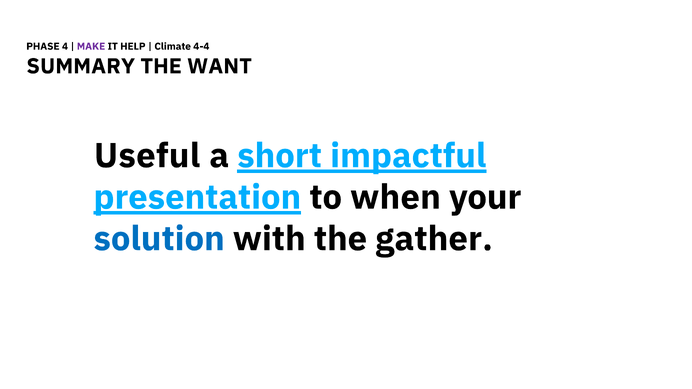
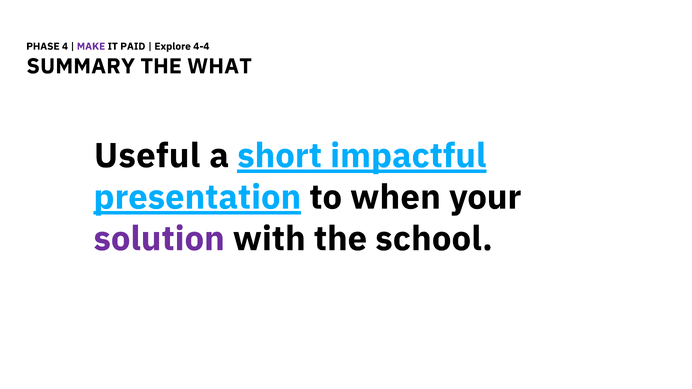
HELP: HELP -> PAID
Climate: Climate -> Explore
WANT: WANT -> WHAT
solution colour: blue -> purple
gather: gather -> school
